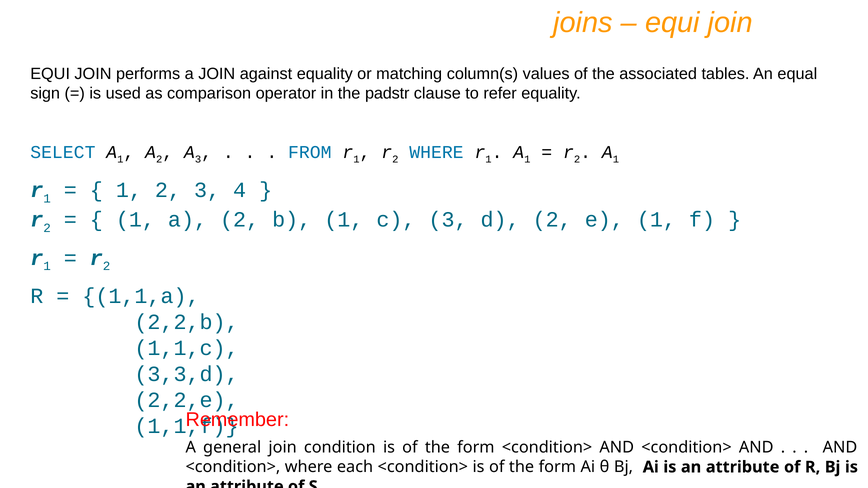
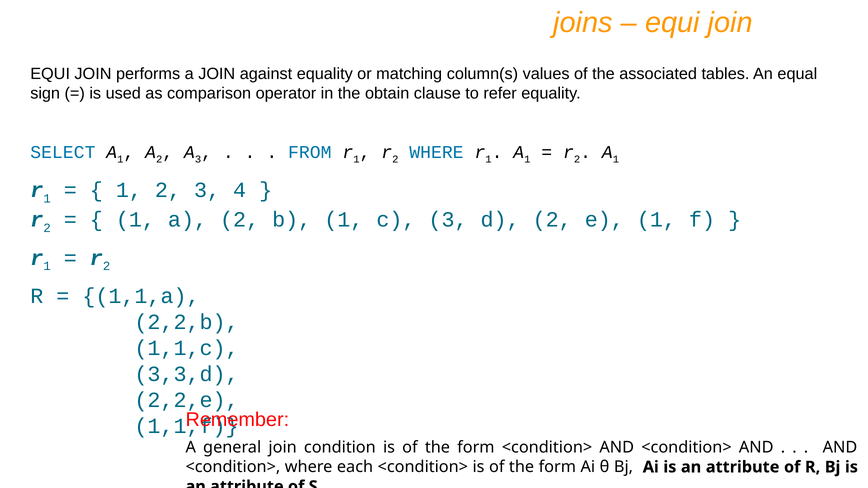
padstr: padstr -> obtain
